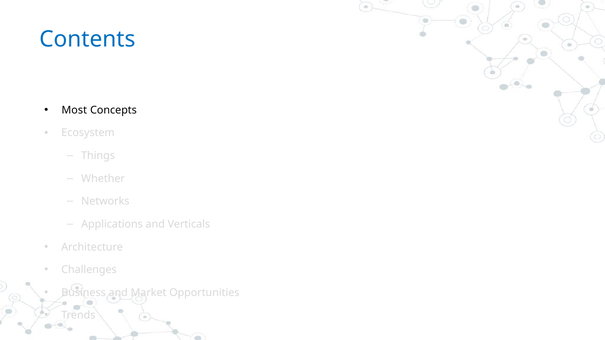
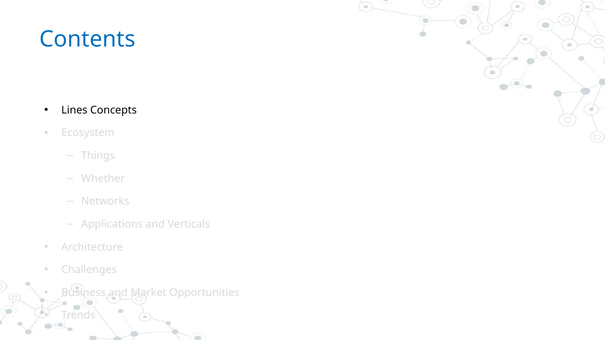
Most: Most -> Lines
